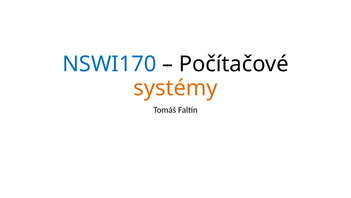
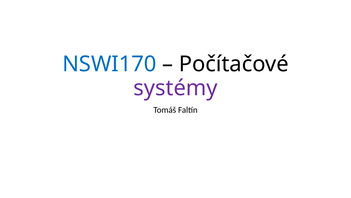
systémy colour: orange -> purple
